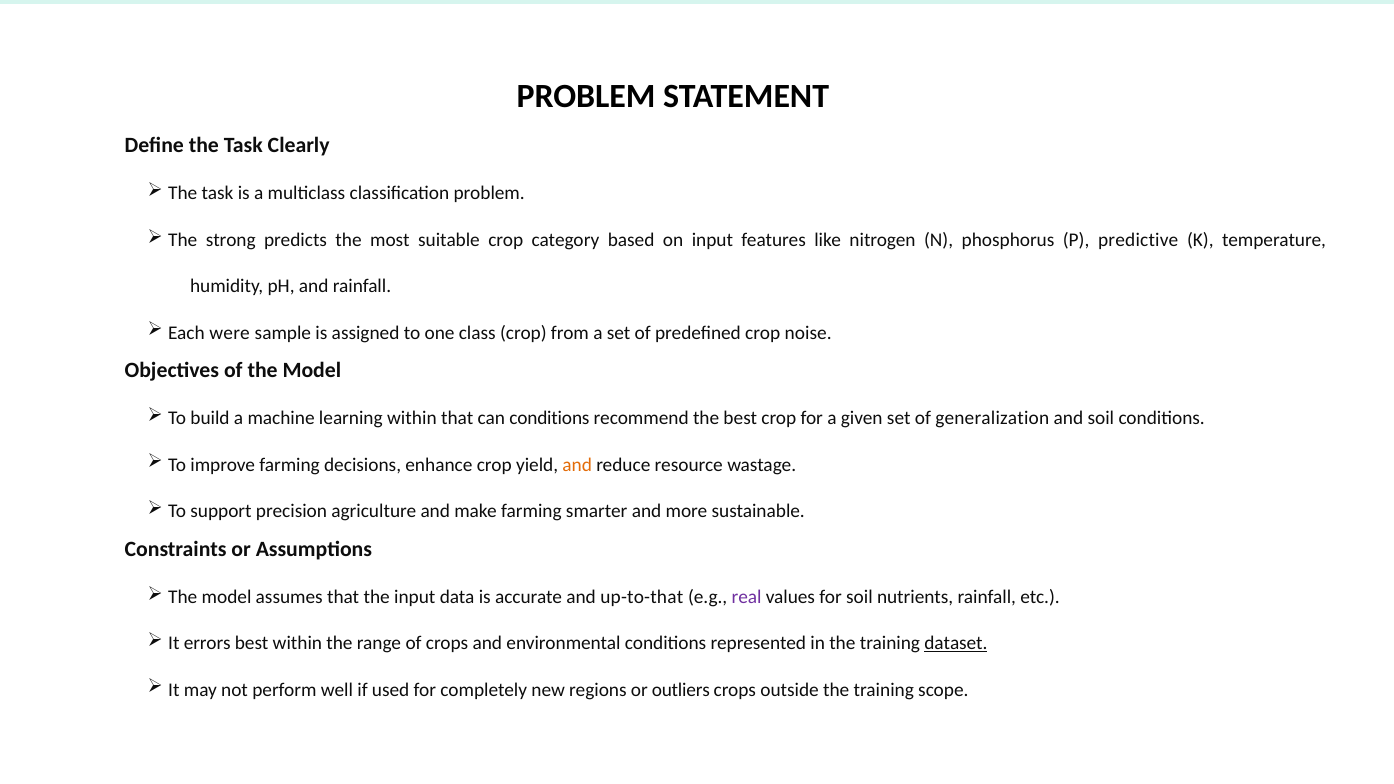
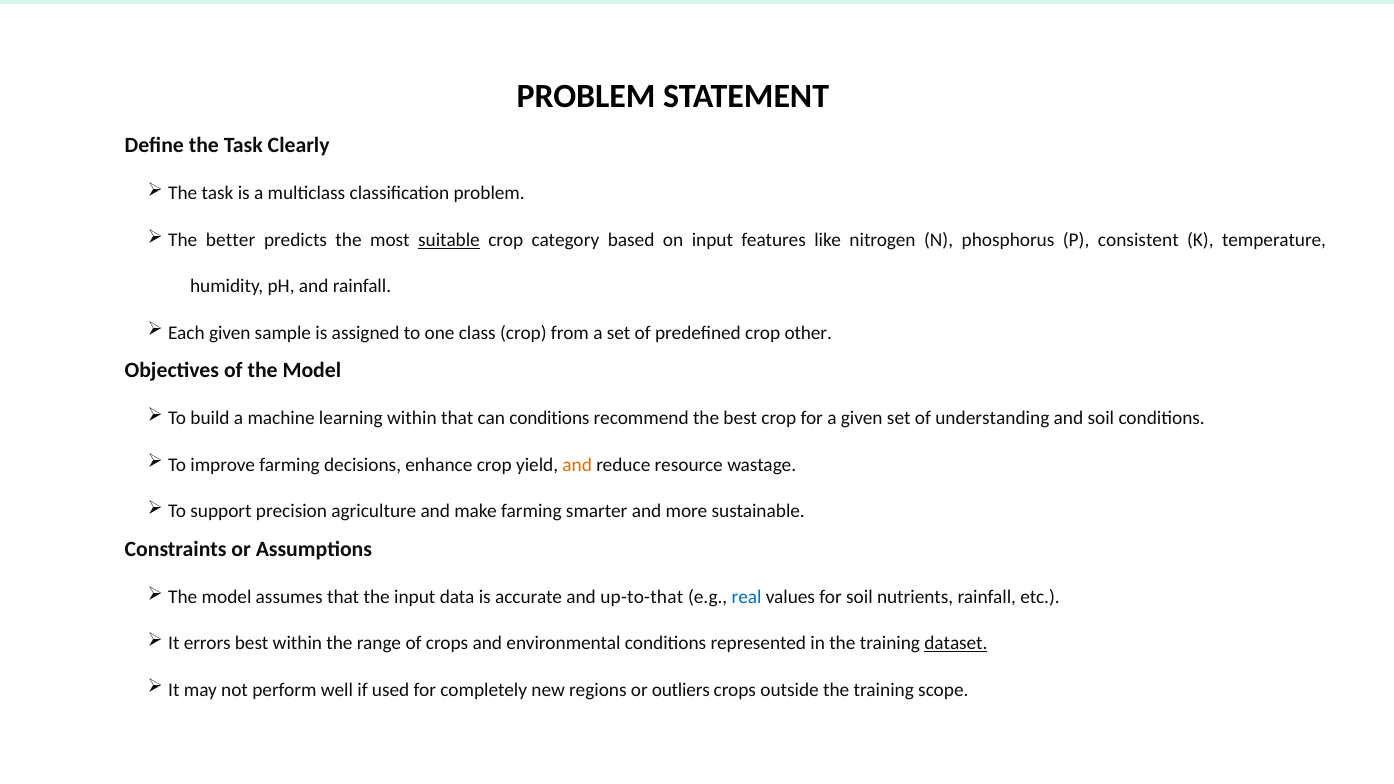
strong: strong -> better
suitable underline: none -> present
predictive: predictive -> consistent
Each were: were -> given
noise: noise -> other
generalization: generalization -> understanding
real colour: purple -> blue
